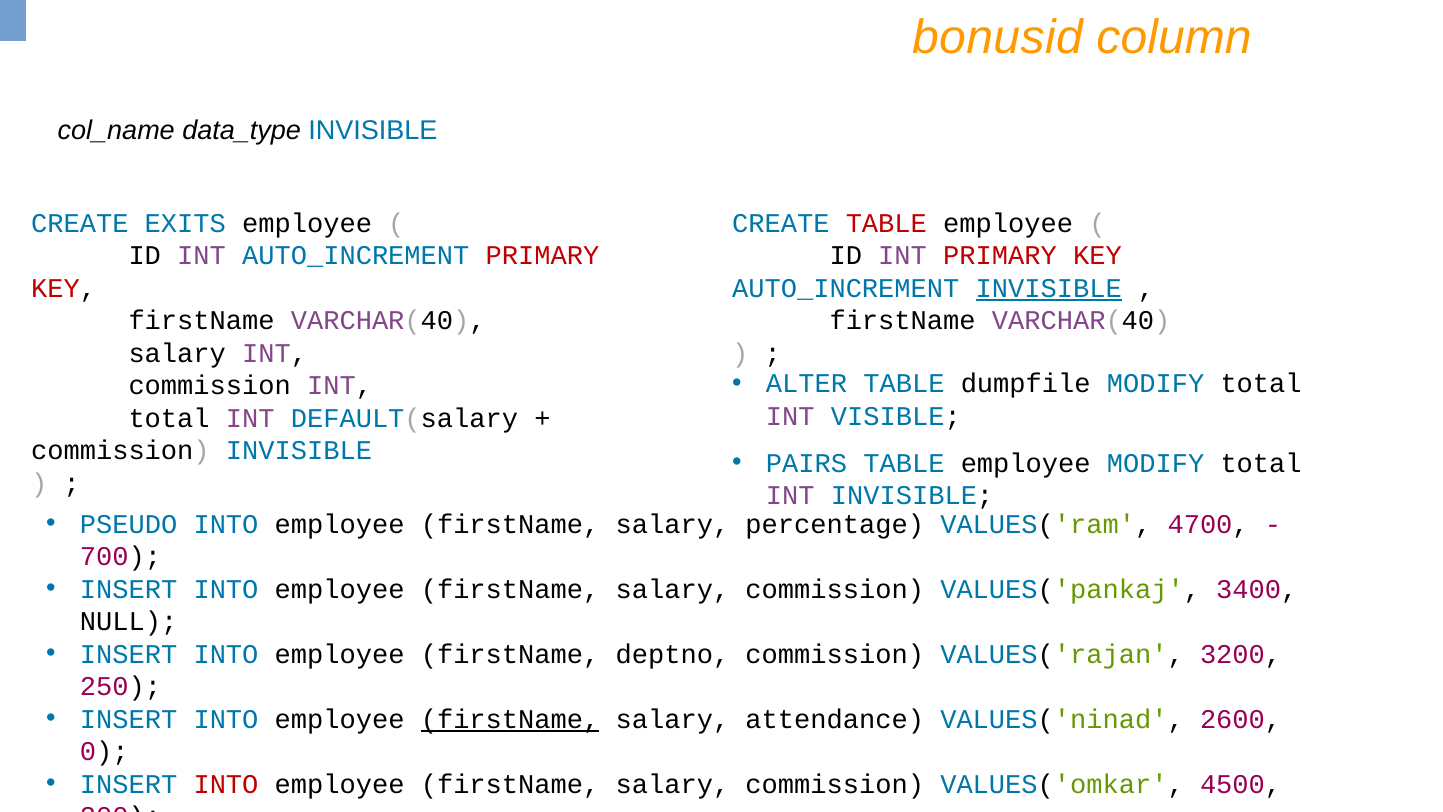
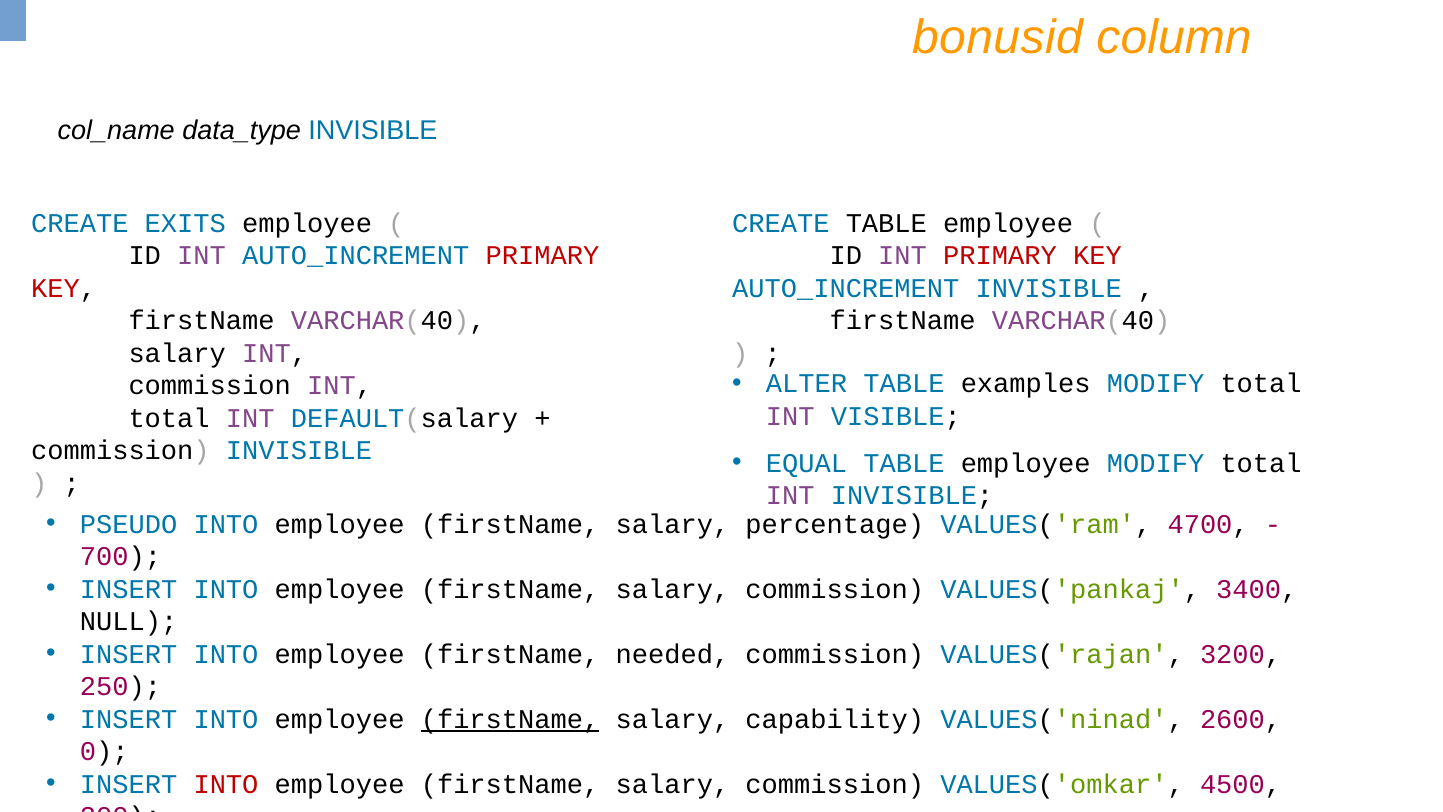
TABLE at (886, 223) colour: red -> black
INVISIBLE at (1049, 288) underline: present -> none
dumpfile: dumpfile -> examples
PAIRS: PAIRS -> EQUAL
deptno: deptno -> needed
attendance: attendance -> capability
